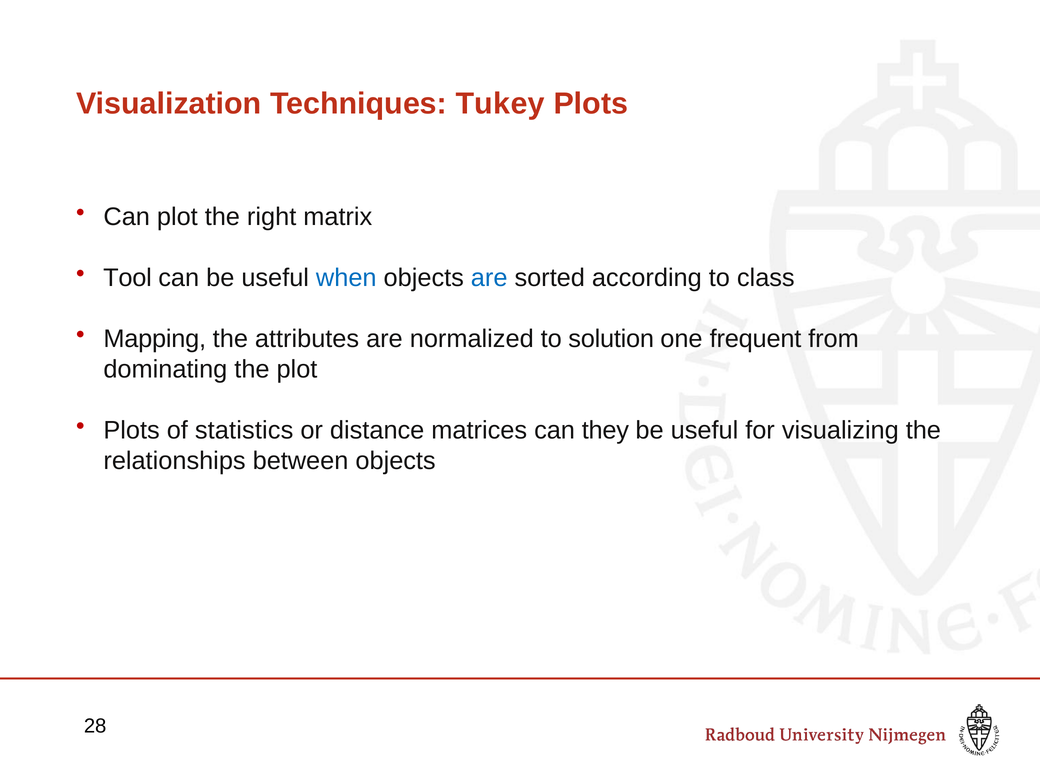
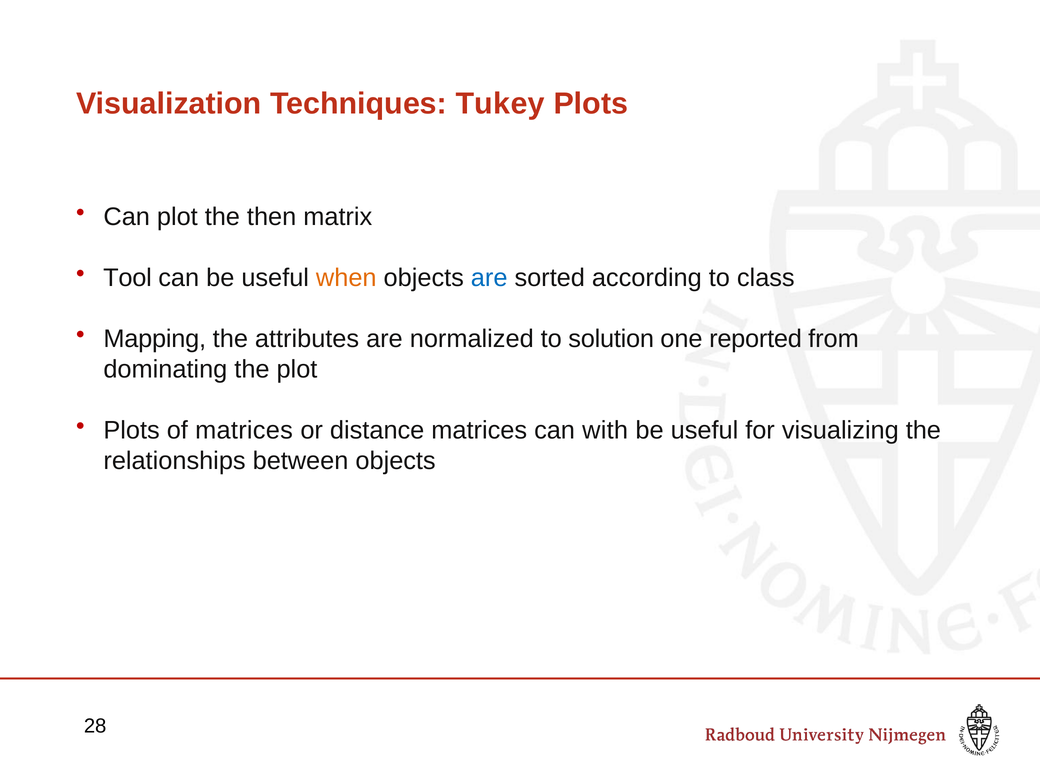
right: right -> then
when colour: blue -> orange
frequent: frequent -> reported
of statistics: statistics -> matrices
they: they -> with
